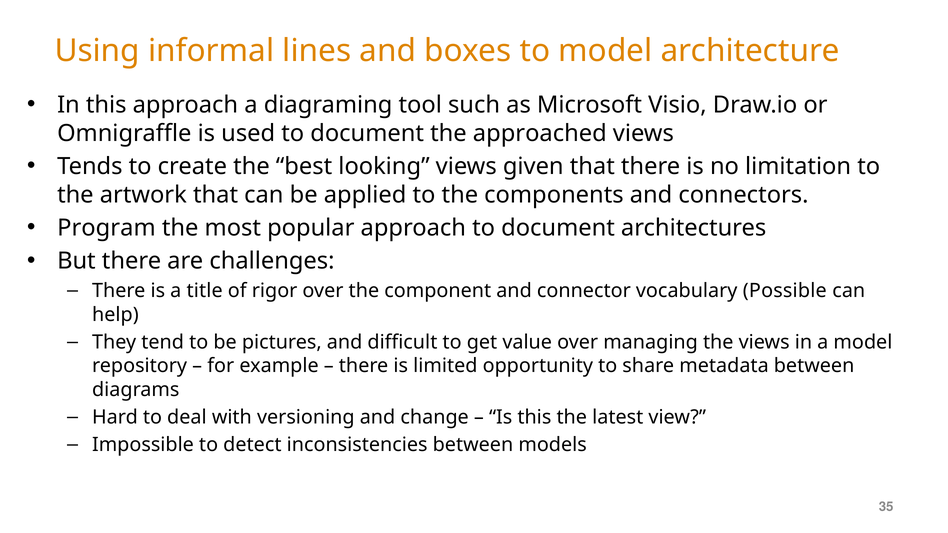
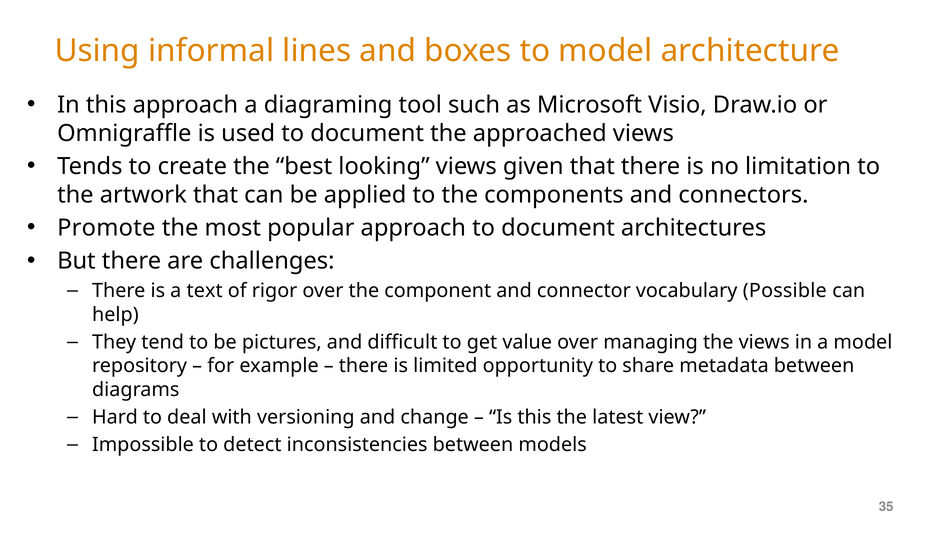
Program: Program -> Promote
title: title -> text
